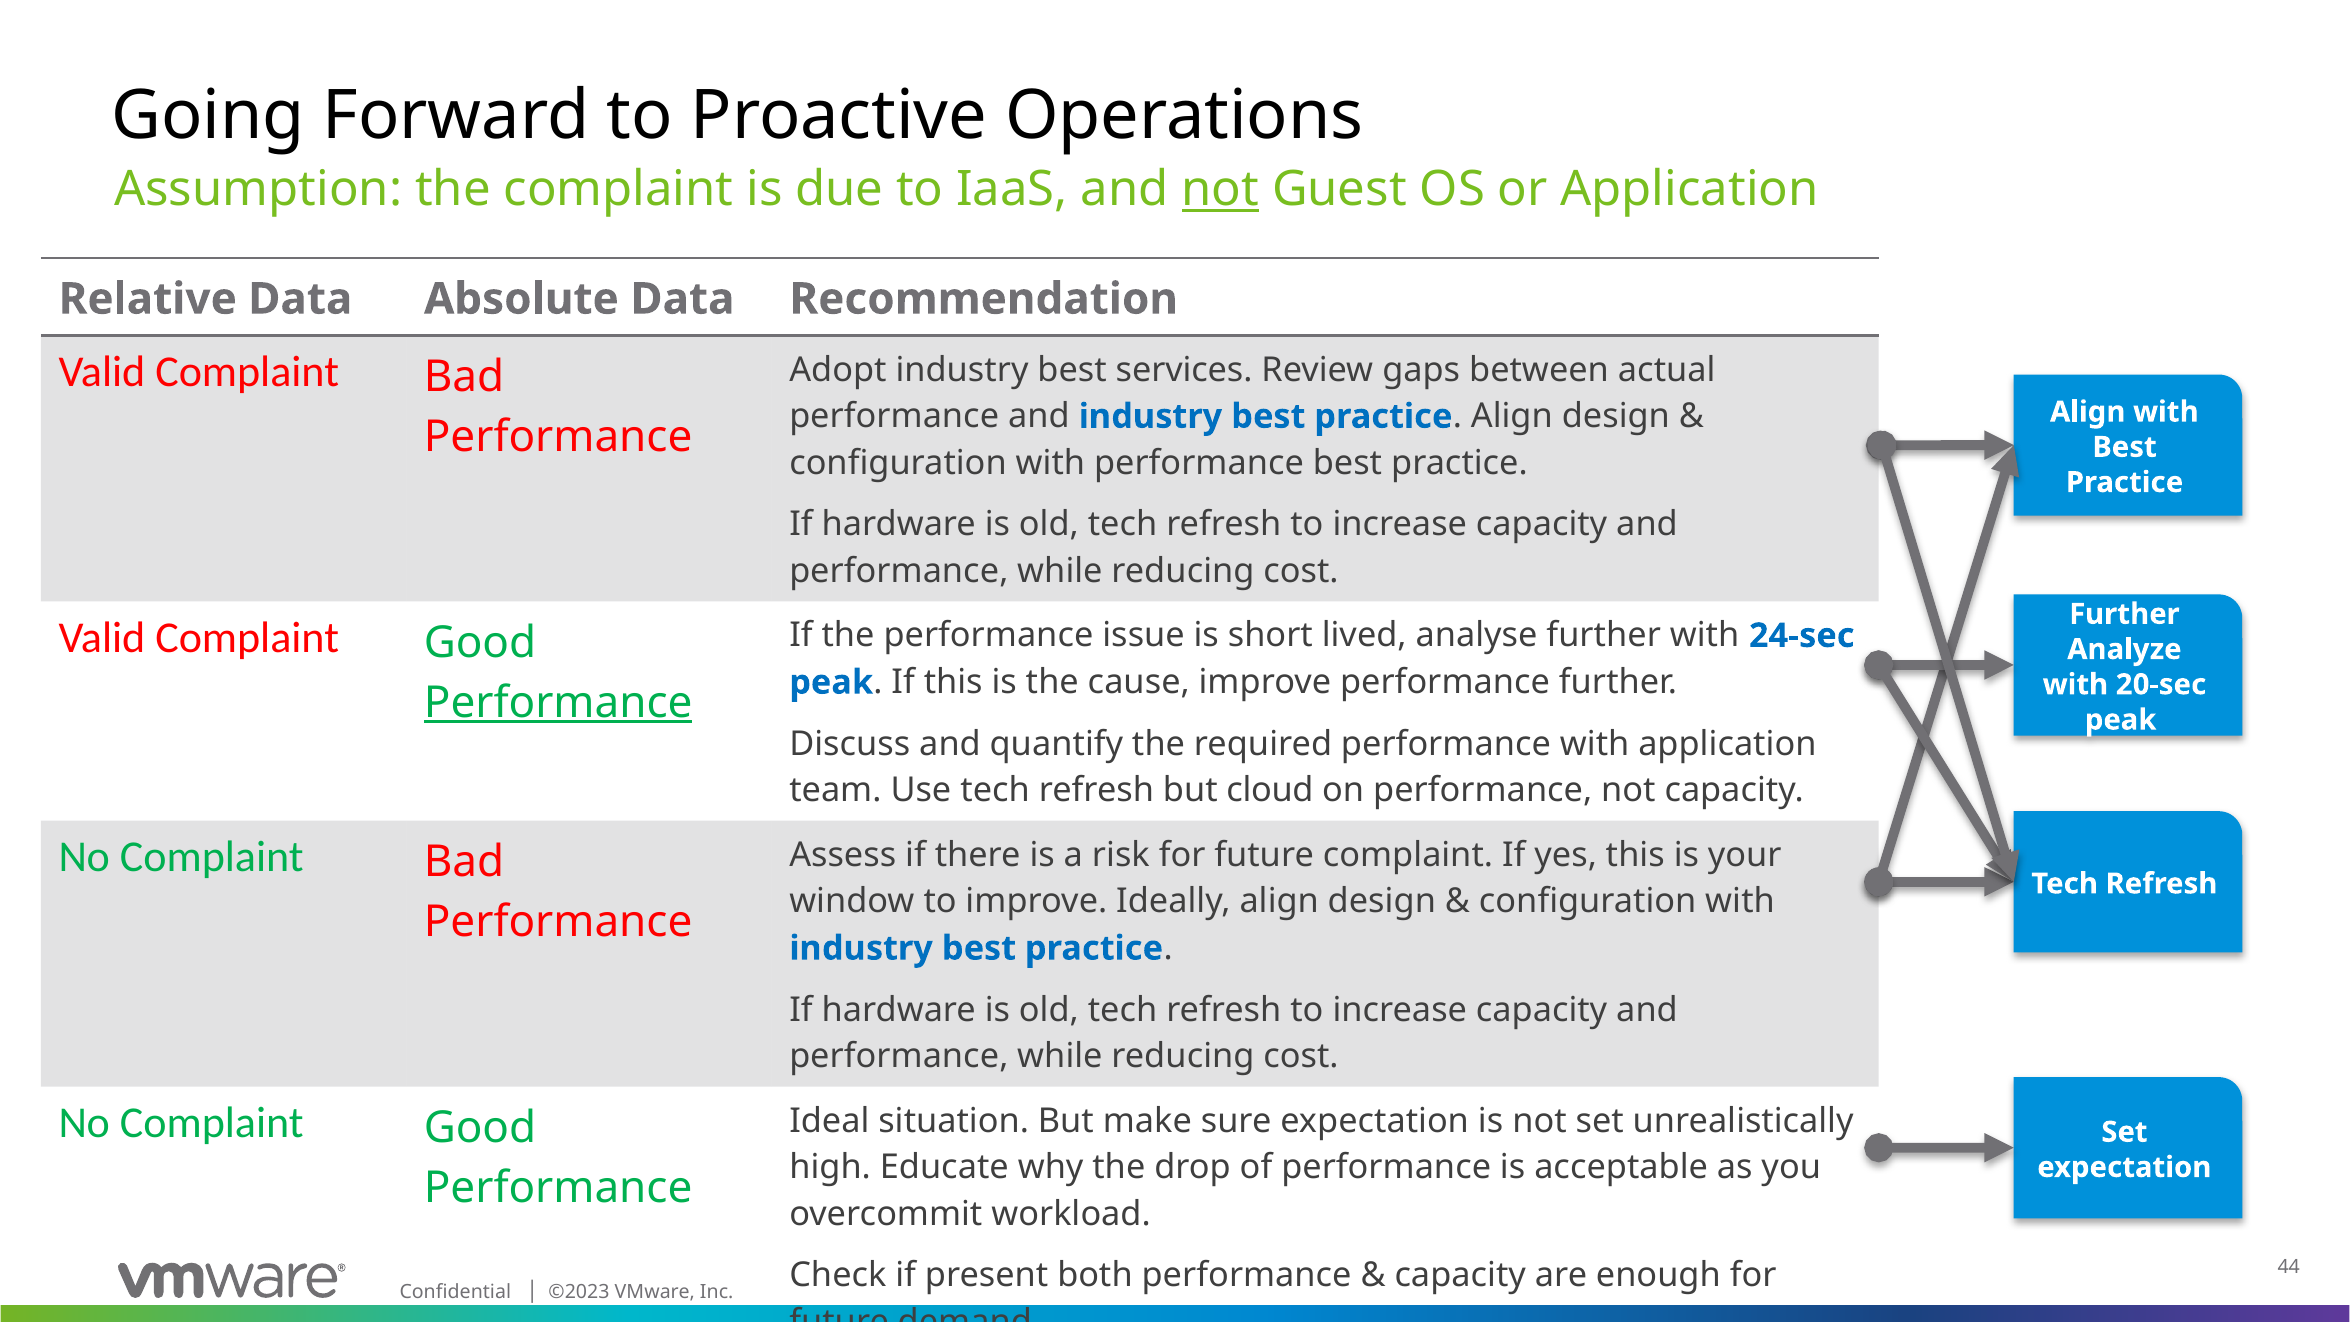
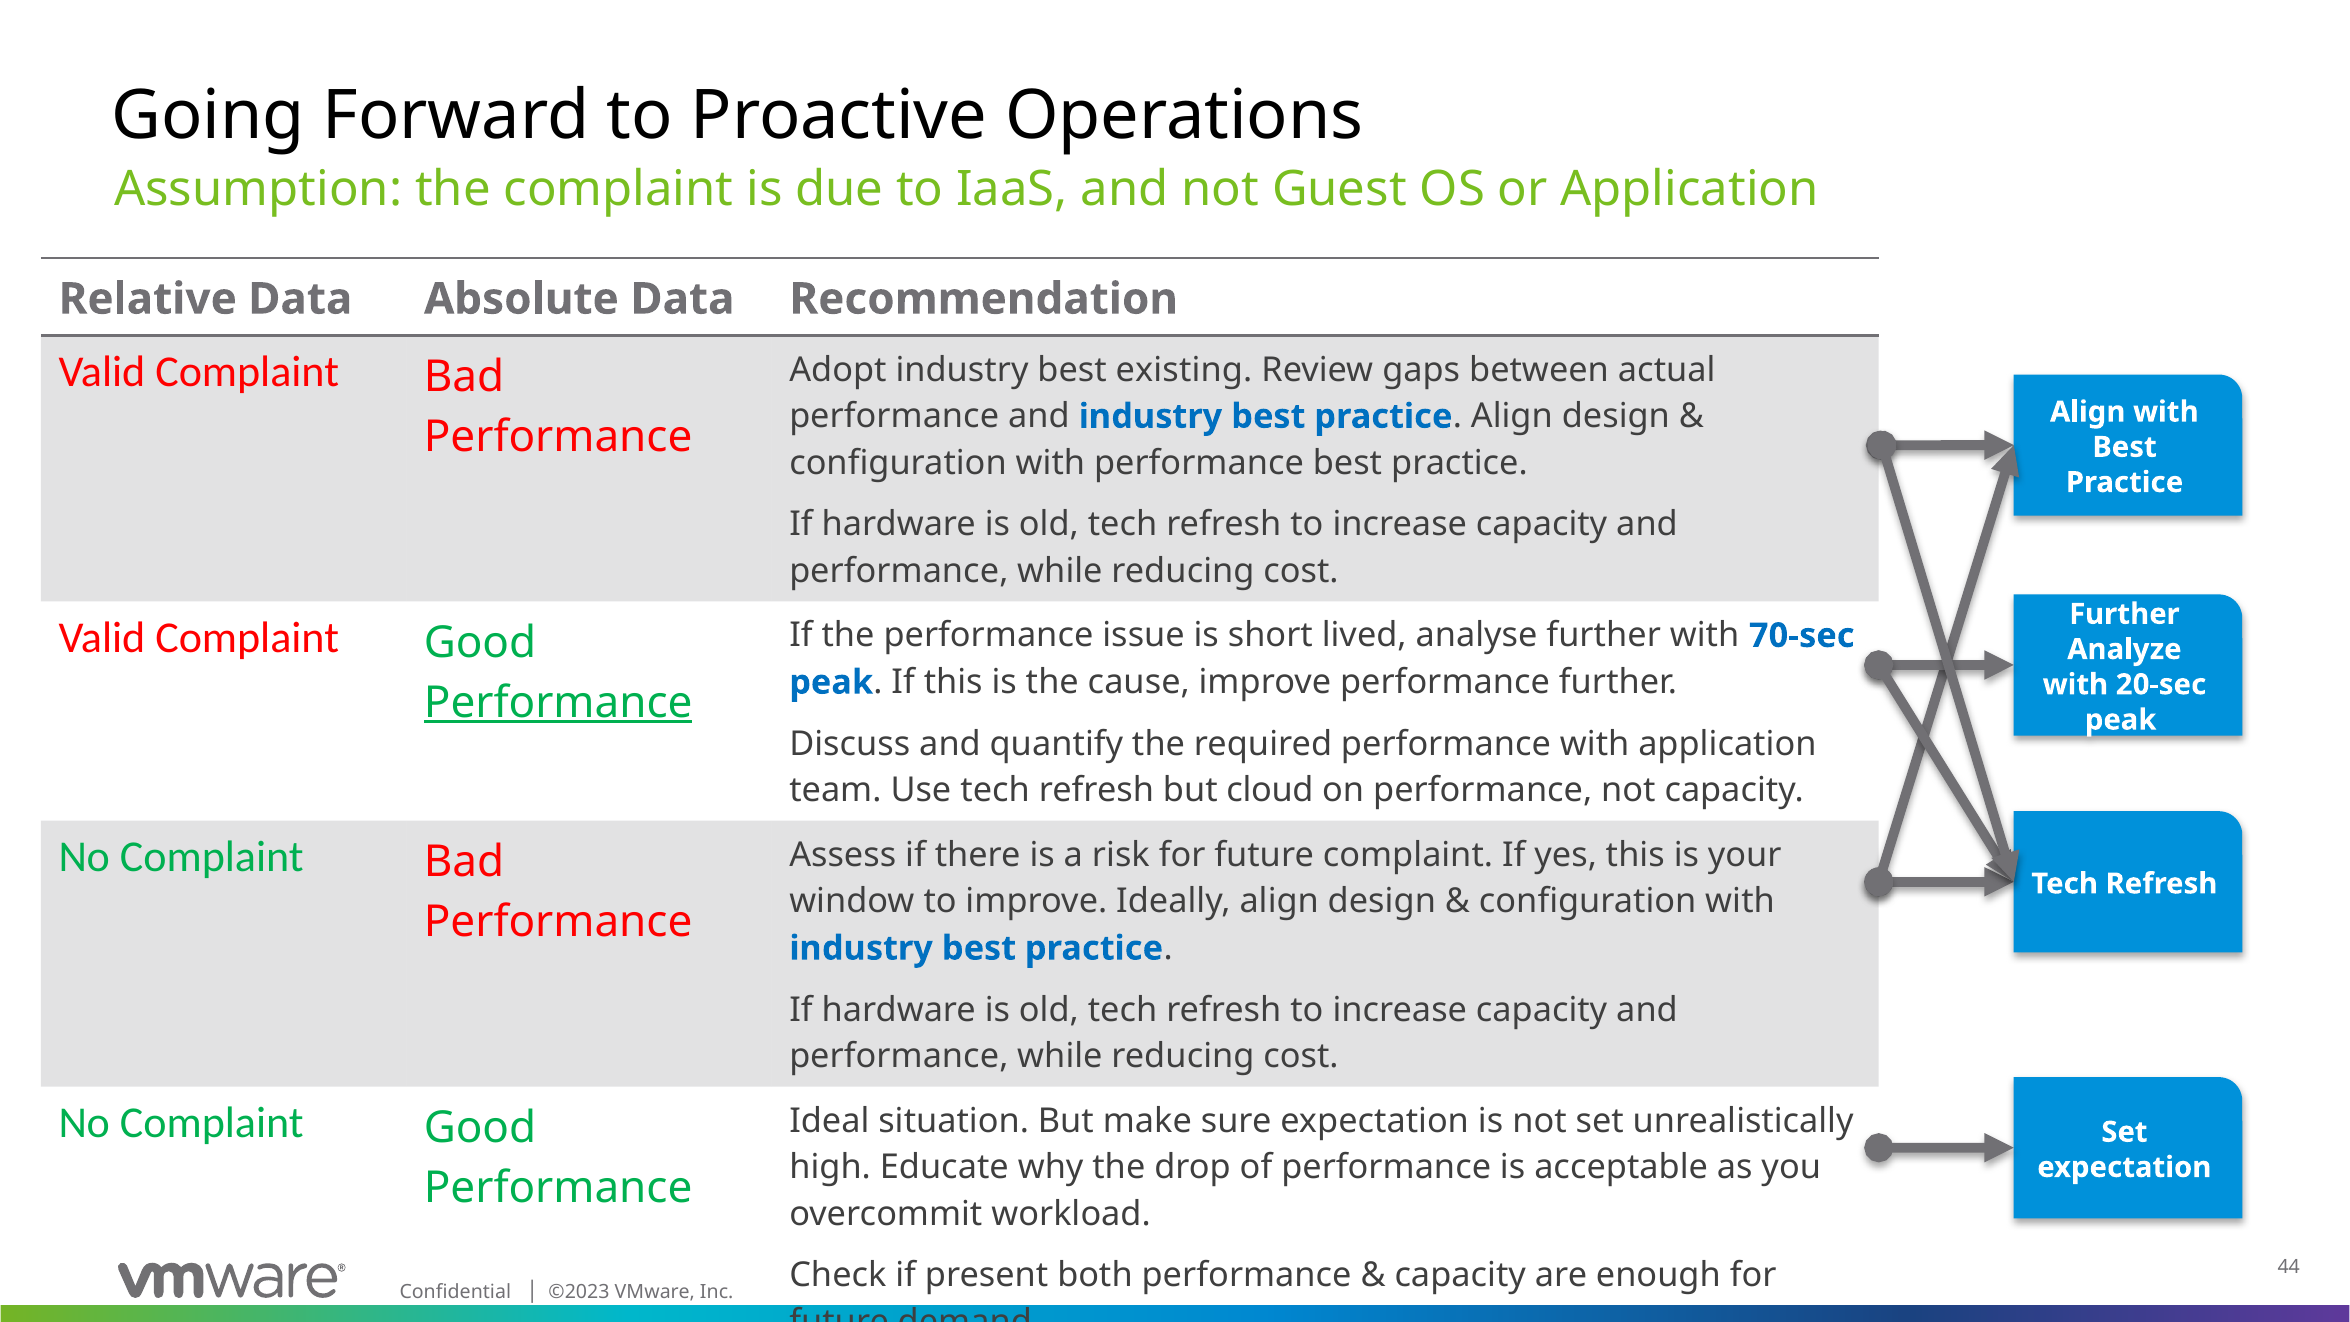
not at (1220, 189) underline: present -> none
services: services -> existing
24-sec: 24-sec -> 70-sec
